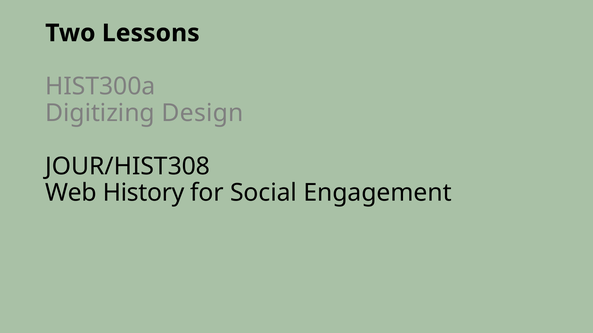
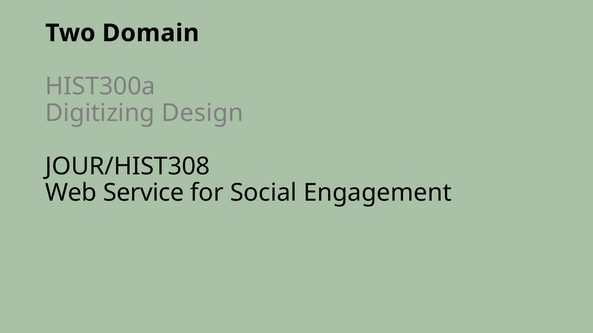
Lessons: Lessons -> Domain
History: History -> Service
